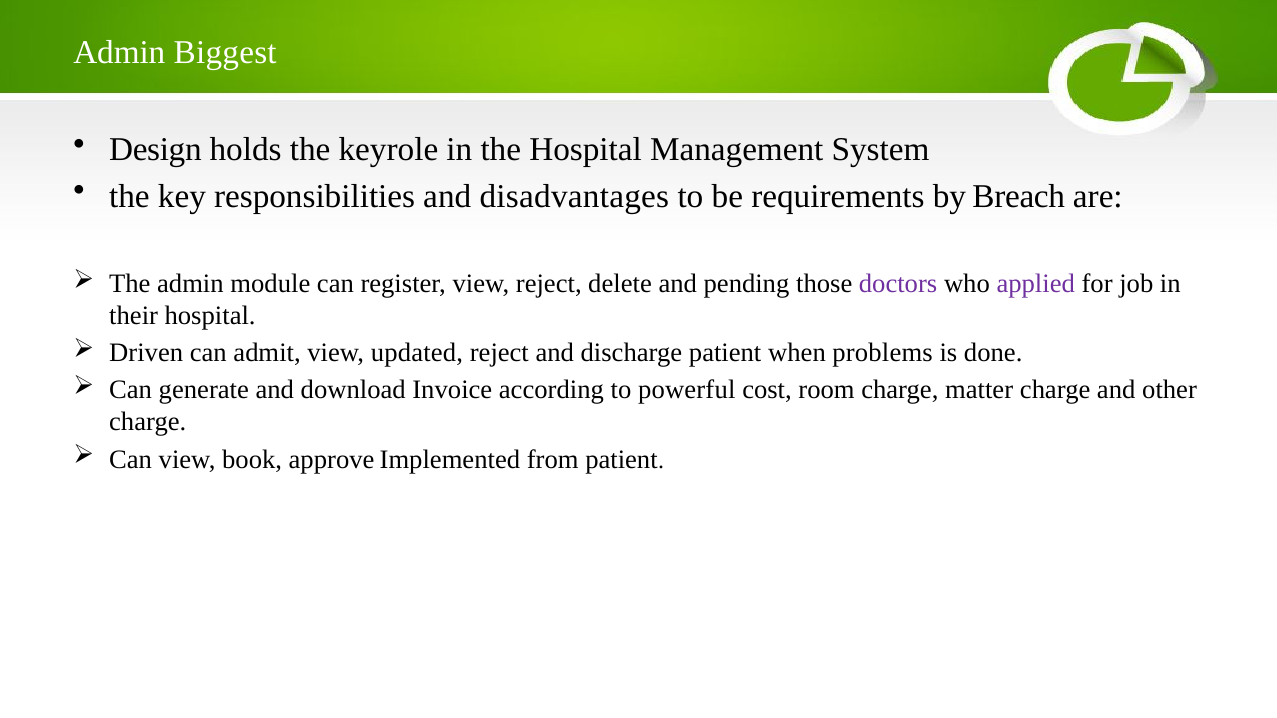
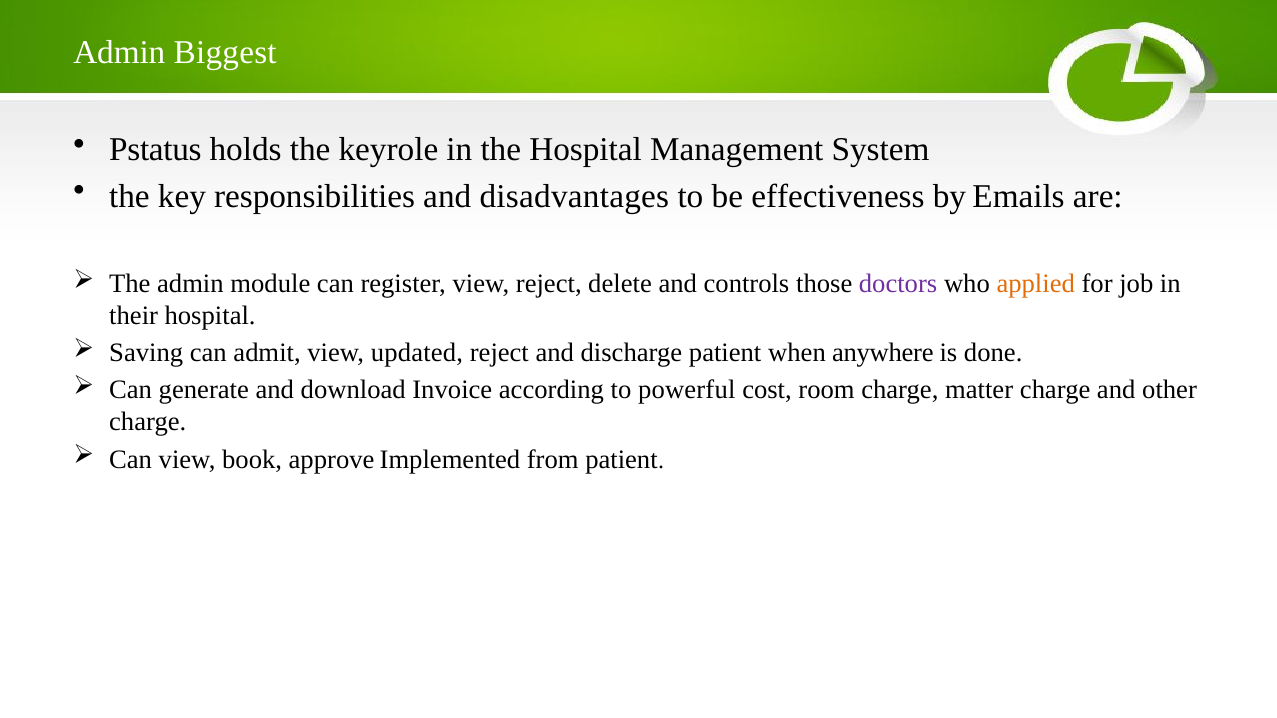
Design: Design -> Pstatus
requirements: requirements -> effectiveness
Breach: Breach -> Emails
pending: pending -> controls
applied colour: purple -> orange
Driven: Driven -> Saving
problems: problems -> anywhere
